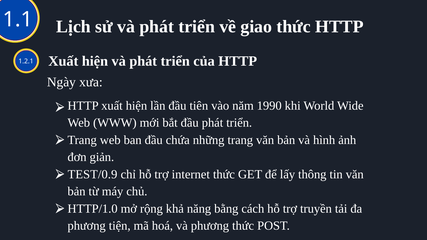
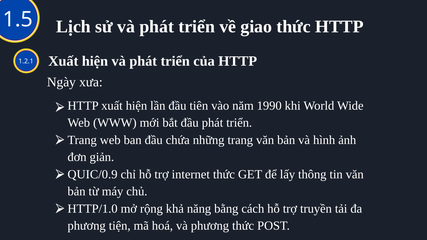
1.1: 1.1 -> 1.5
TEST/0.9: TEST/0.9 -> QUIC/0.9
